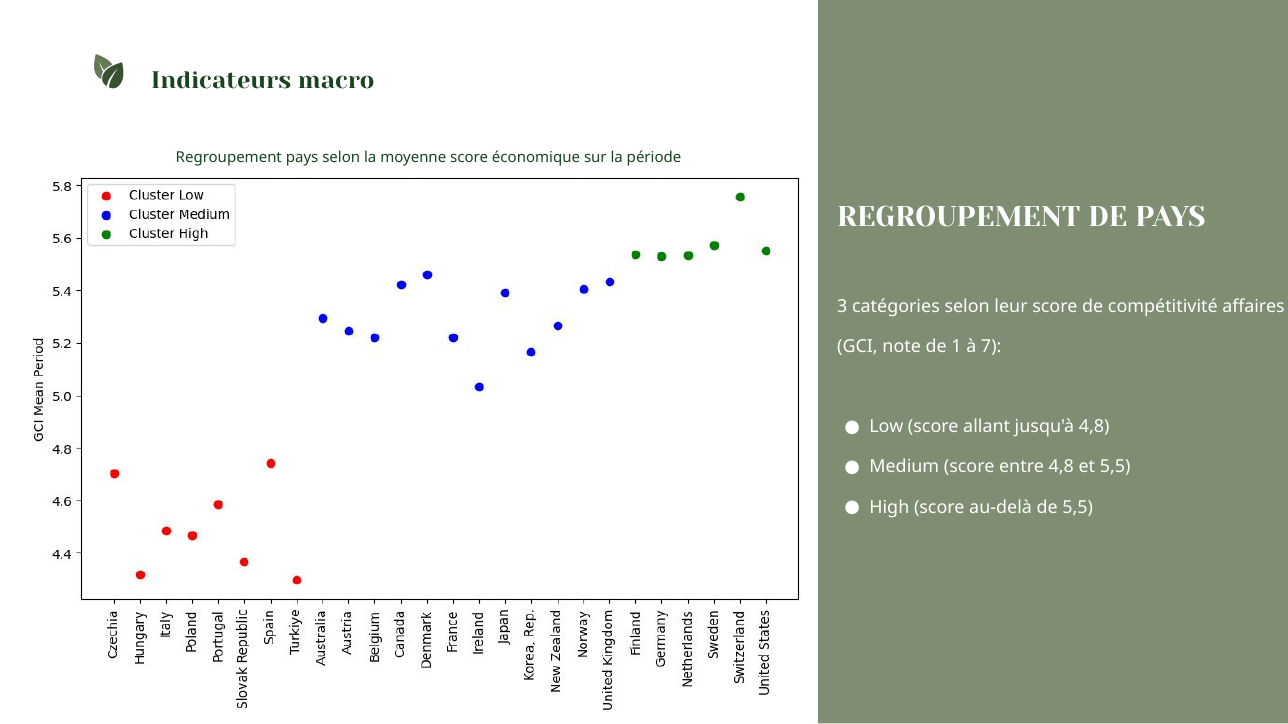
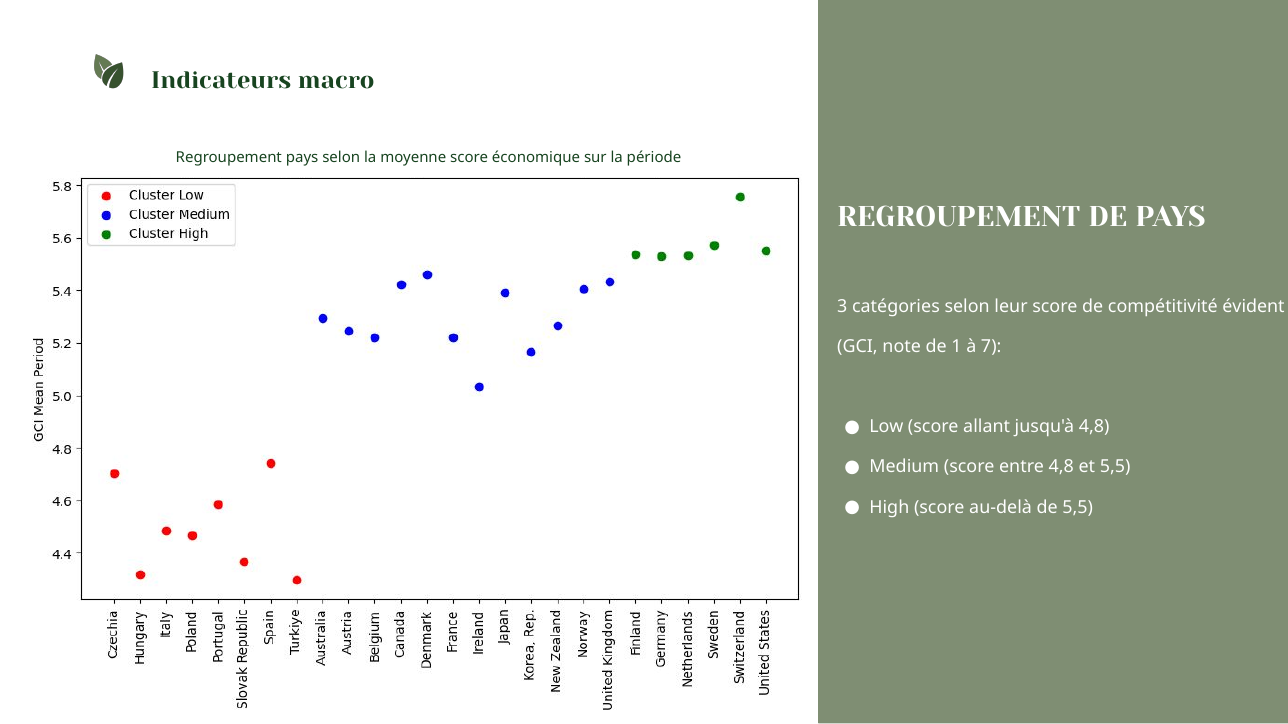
affaires: affaires -> évident
